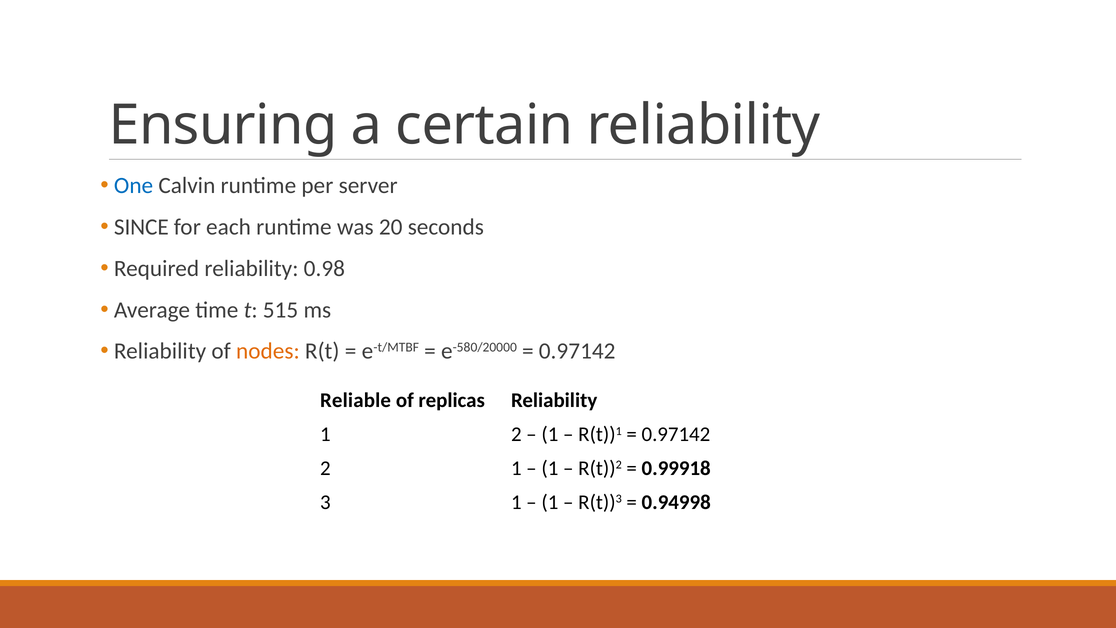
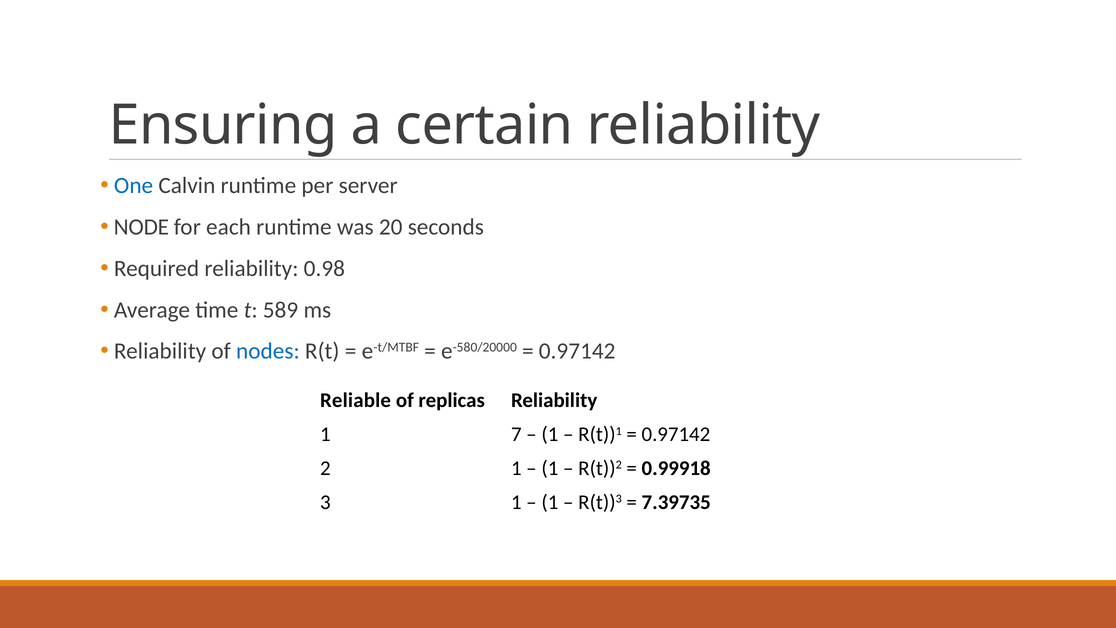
SINCE: SINCE -> NODE
515: 515 -> 589
nodes colour: orange -> blue
1 2: 2 -> 7
0.94998: 0.94998 -> 7.39735
